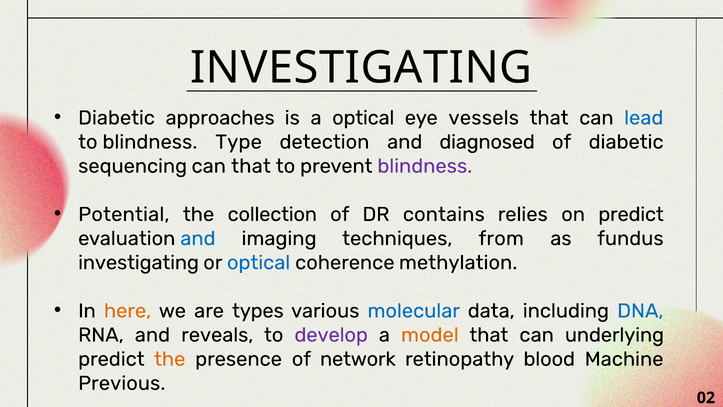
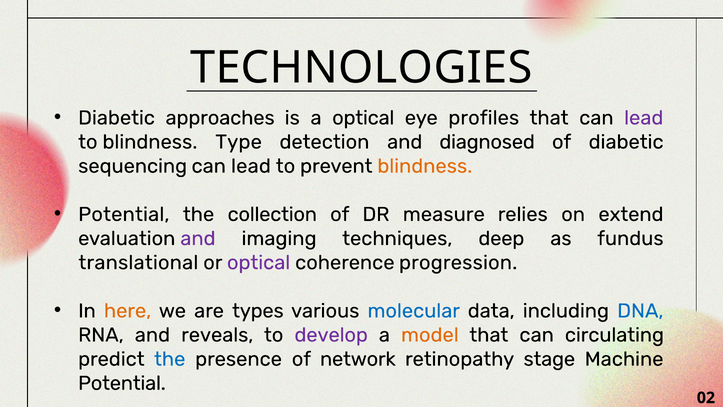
INVESTIGATING at (361, 68): INVESTIGATING -> TECHNOLOGIES
vessels: vessels -> profiles
lead at (644, 118) colour: blue -> purple
that at (251, 166): that -> lead
blindness at (425, 166) colour: purple -> orange
contains: contains -> measure
on predict: predict -> extend
and at (198, 238) colour: blue -> purple
from: from -> deep
investigating at (139, 262): investigating -> translational
optical at (259, 262) colour: blue -> purple
methylation: methylation -> progression
underlying: underlying -> circulating
the at (170, 359) colour: orange -> blue
blood: blood -> stage
Previous at (122, 383): Previous -> Potential
